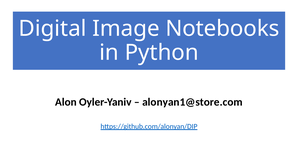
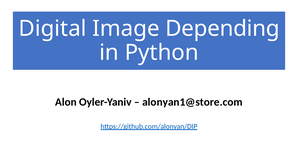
Notebooks: Notebooks -> Depending
